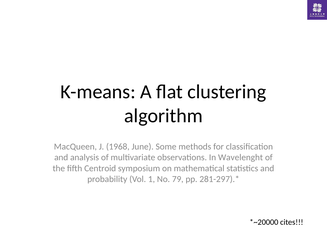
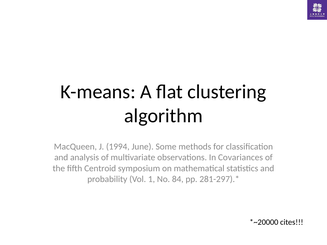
1968: 1968 -> 1994
Wavelenght: Wavelenght -> Covariances
79: 79 -> 84
